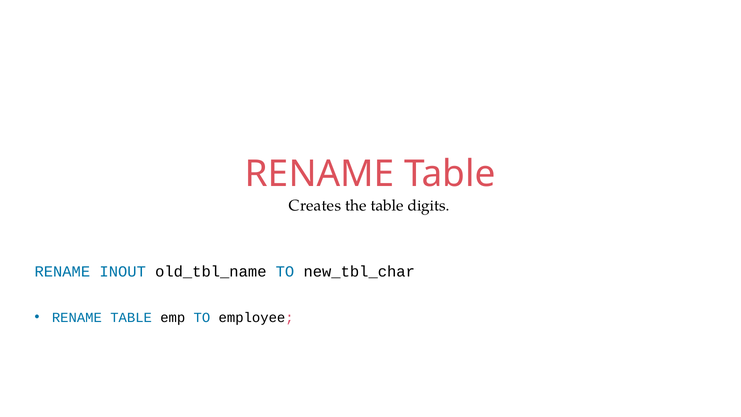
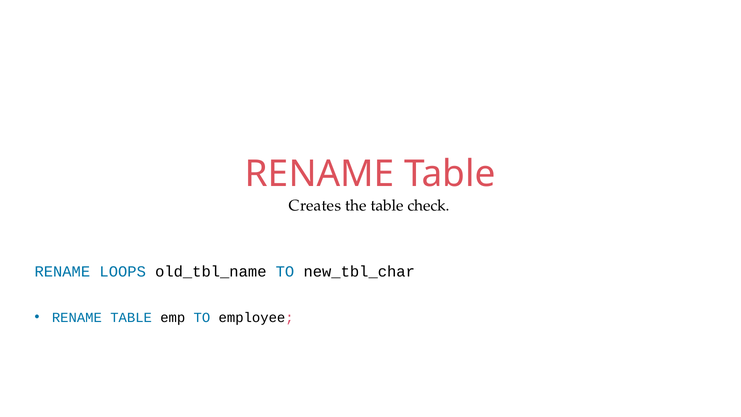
digits: digits -> check
INOUT: INOUT -> LOOPS
